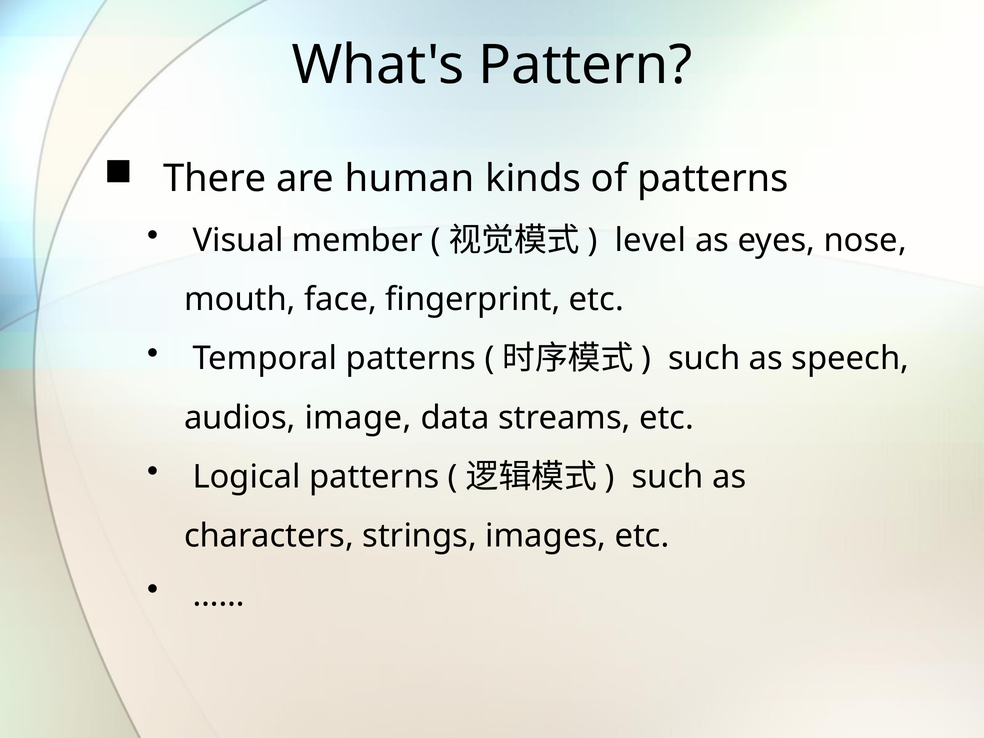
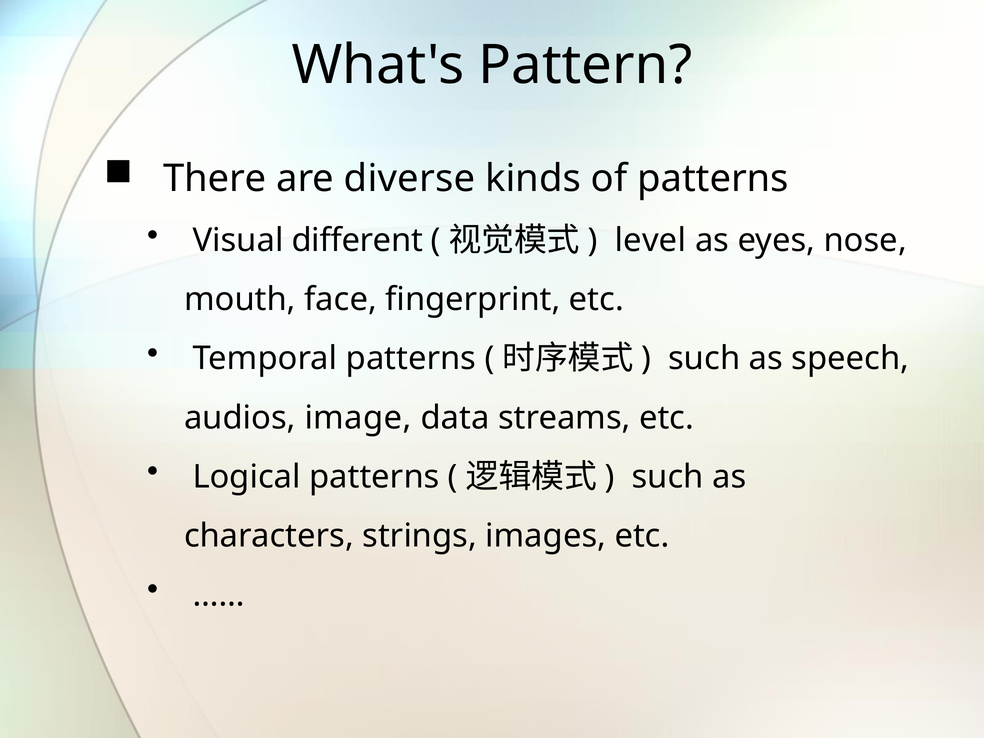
human: human -> diverse
member: member -> different
